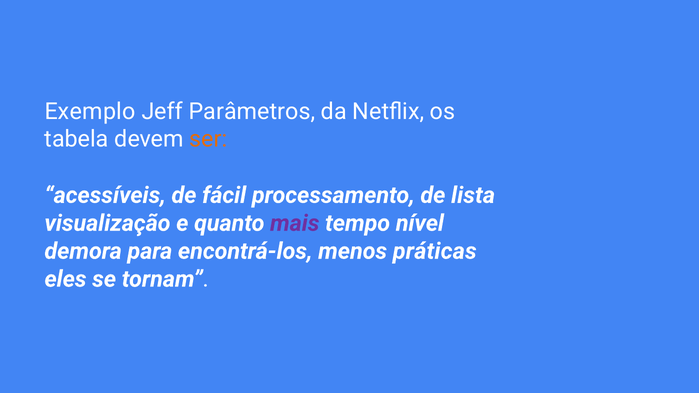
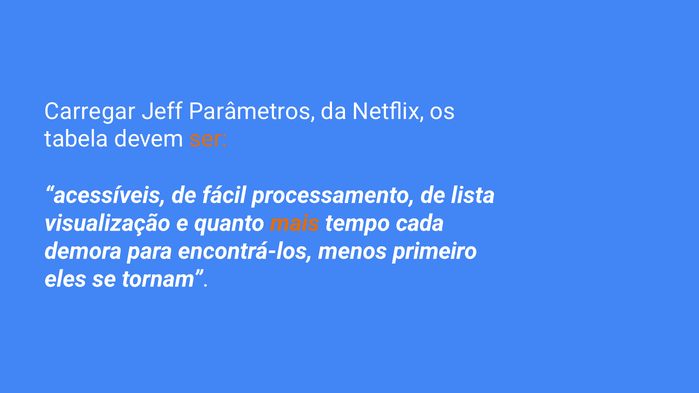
Exemplo: Exemplo -> Carregar
mais colour: purple -> orange
nível: nível -> cada
práticas: práticas -> primeiro
